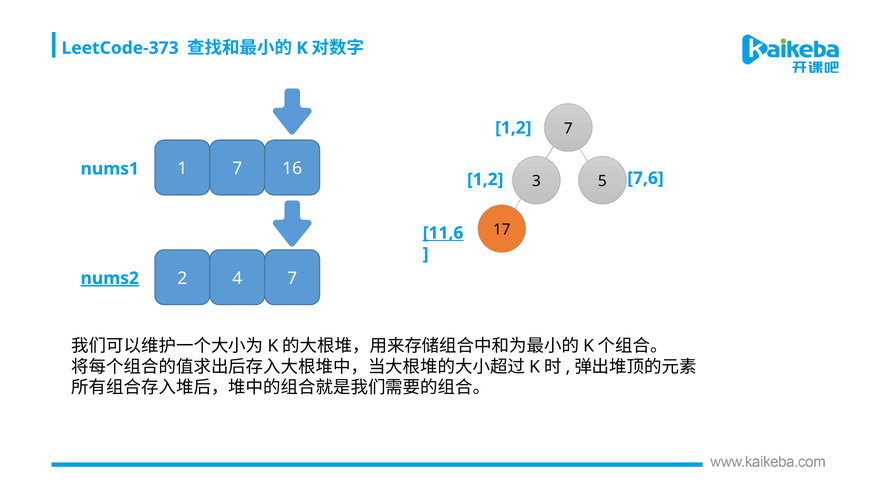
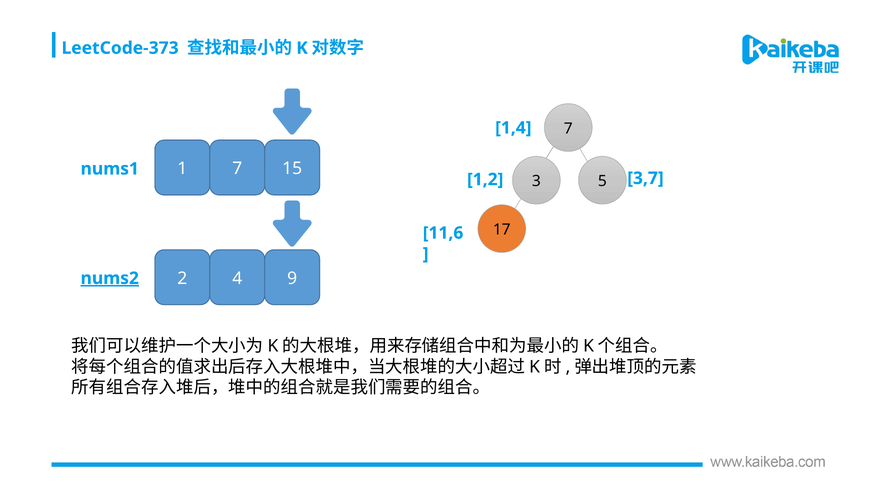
1,2 at (513, 128): 1,2 -> 1,4
16: 16 -> 15
7,6: 7,6 -> 3,7
11,6 underline: present -> none
4 7: 7 -> 9
